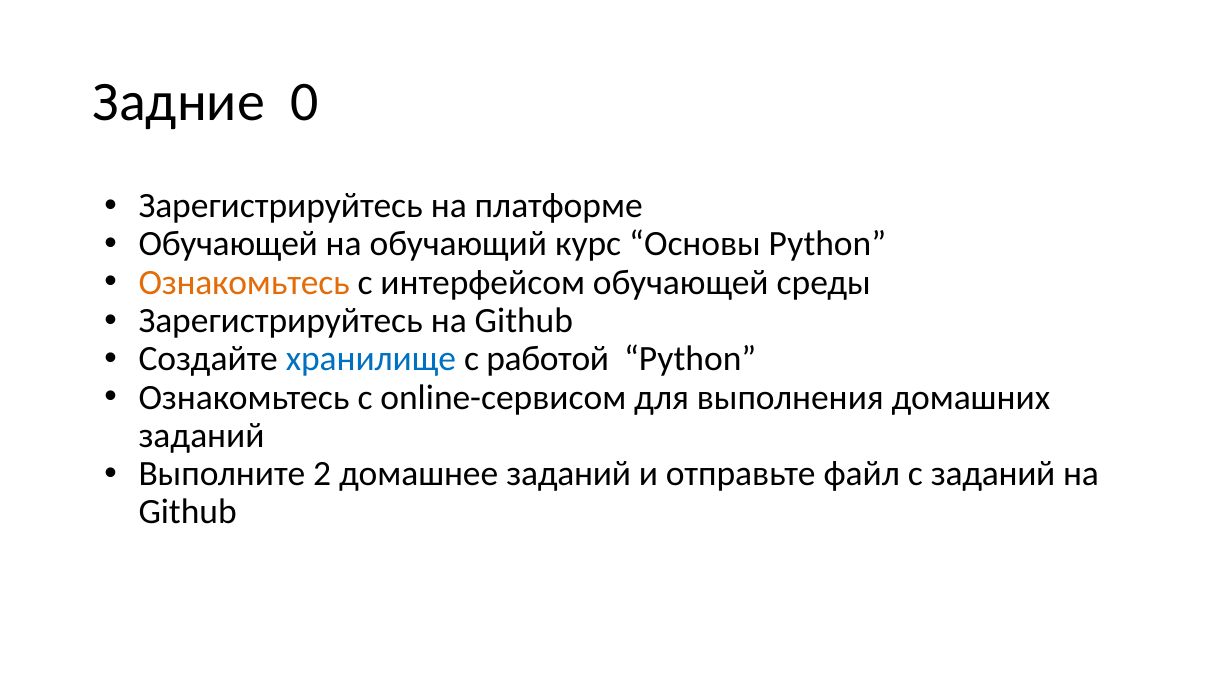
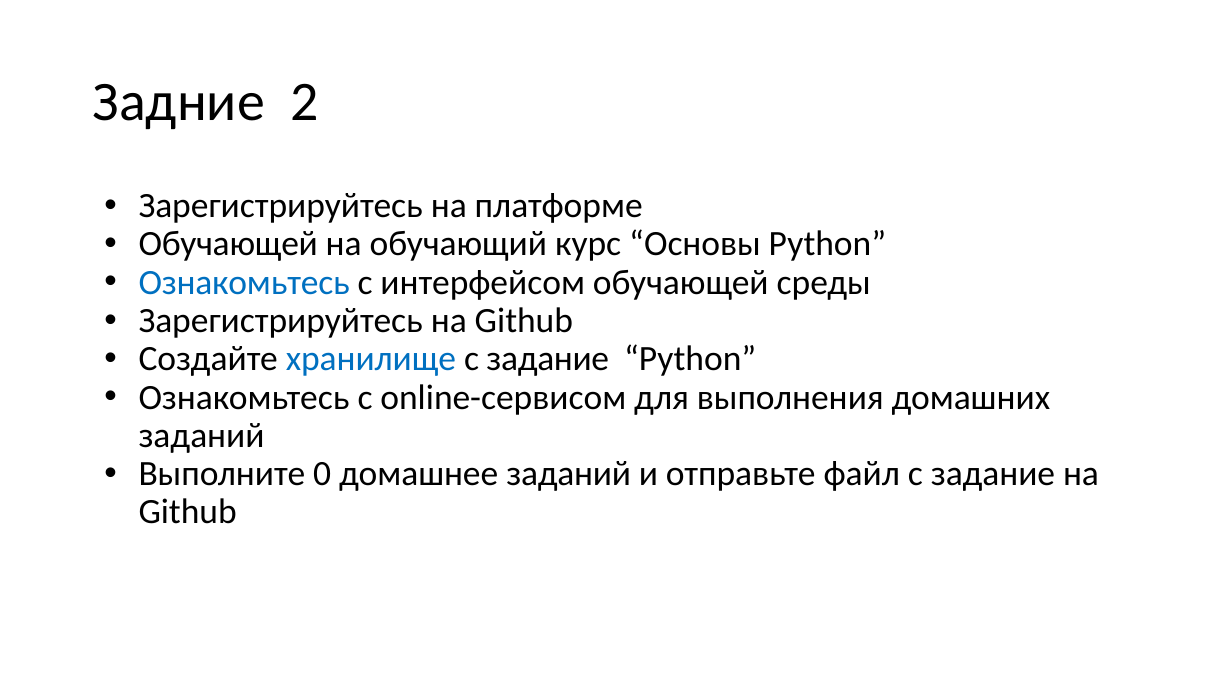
0: 0 -> 2
Ознакомьтесь at (244, 282) colour: orange -> blue
работой at (548, 359): работой -> задание
2: 2 -> 0
файл с заданий: заданий -> задание
